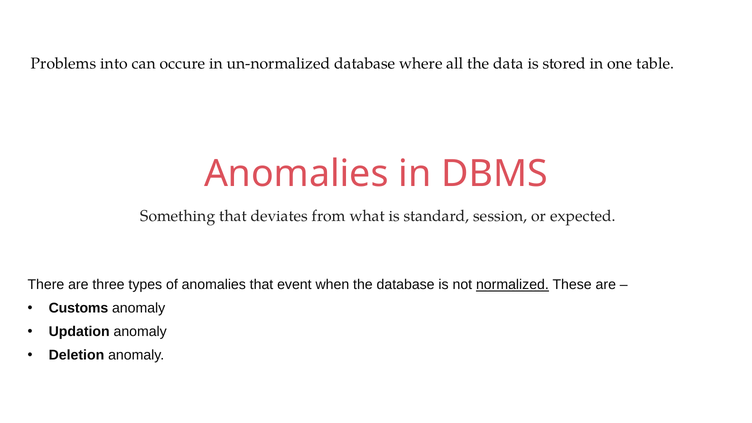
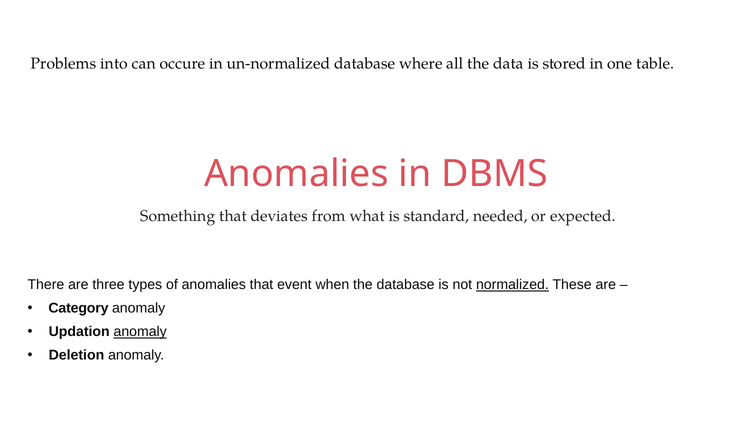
session: session -> needed
Customs: Customs -> Category
anomaly at (140, 332) underline: none -> present
